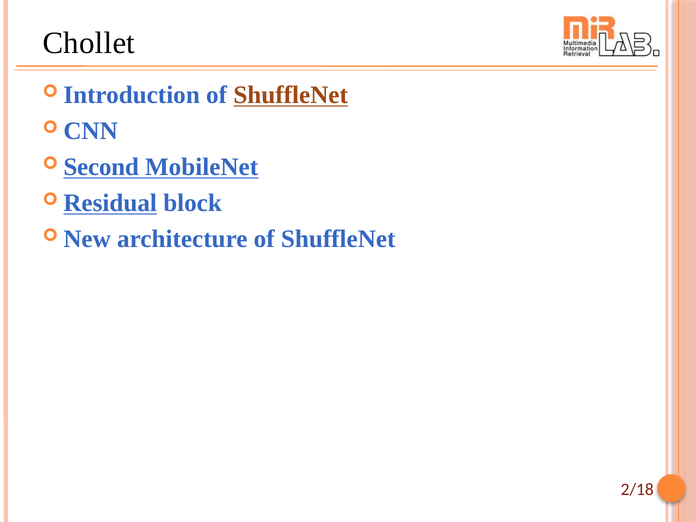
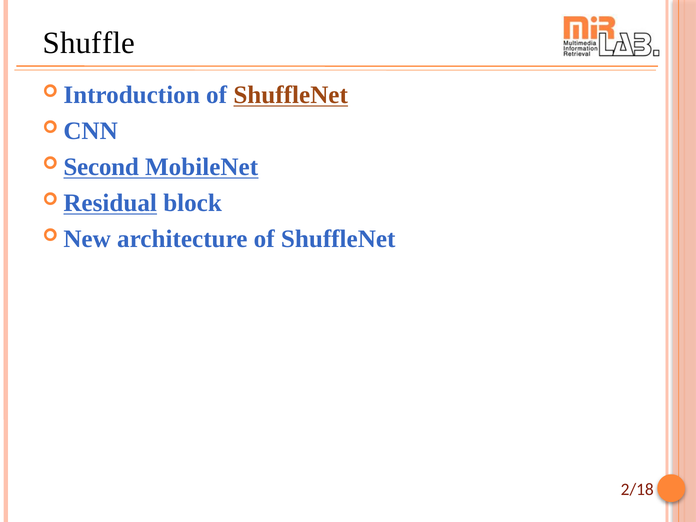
Chollet: Chollet -> Shuffle
